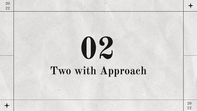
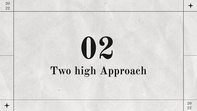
with: with -> high
